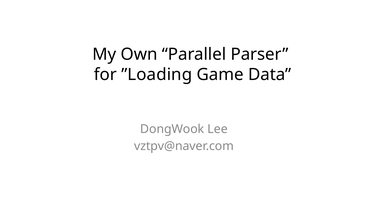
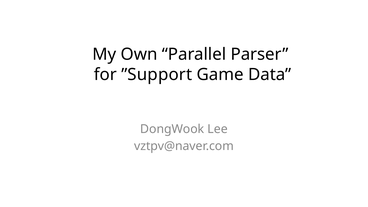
”Loading: ”Loading -> ”Support
